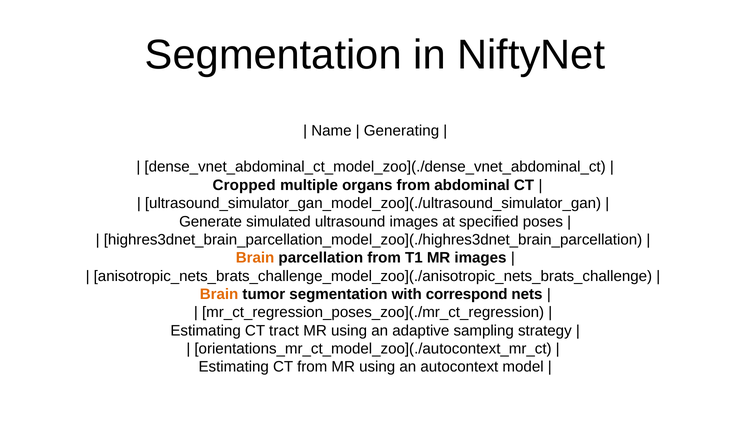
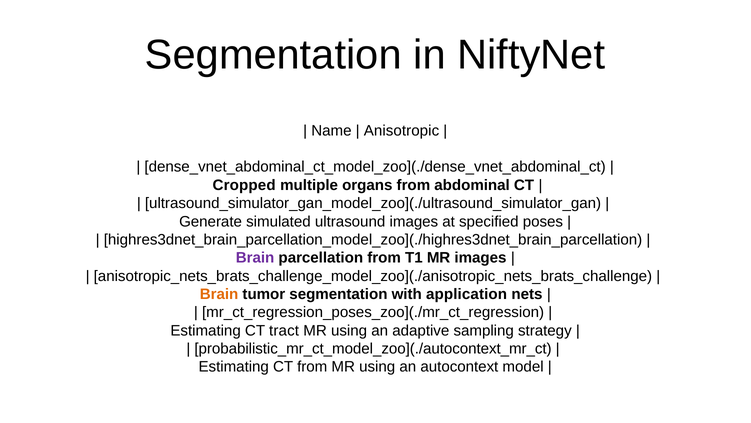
Generating: Generating -> Anisotropic
Brain at (255, 258) colour: orange -> purple
correspond: correspond -> application
orientations_mr_ct_model_zoo](./autocontext_mr_ct: orientations_mr_ct_model_zoo](./autocontext_mr_ct -> probabilistic_mr_ct_model_zoo](./autocontext_mr_ct
